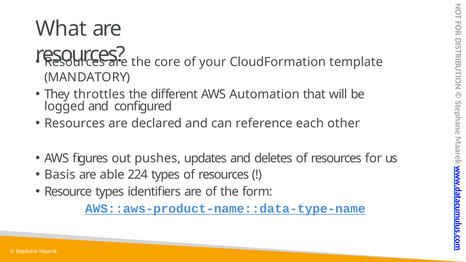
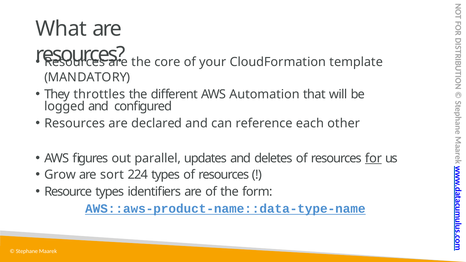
pushes: pushes -> parallel
for underline: none -> present
Basis: Basis -> Grow
able: able -> sort
